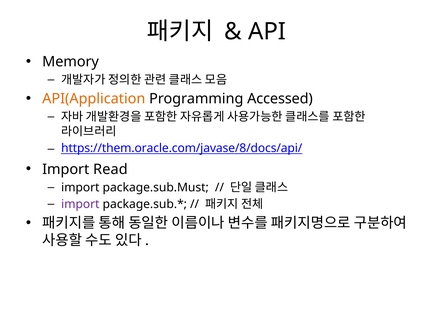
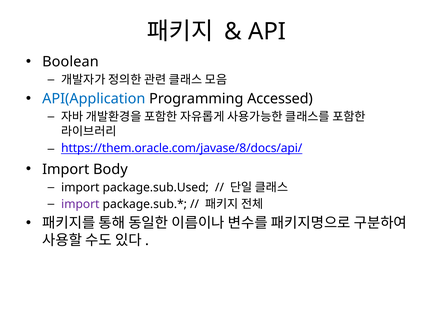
Memory: Memory -> Boolean
API(Application colour: orange -> blue
Read: Read -> Body
package.sub.Must: package.sub.Must -> package.sub.Used
